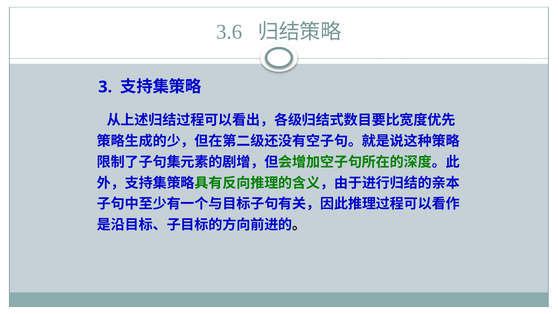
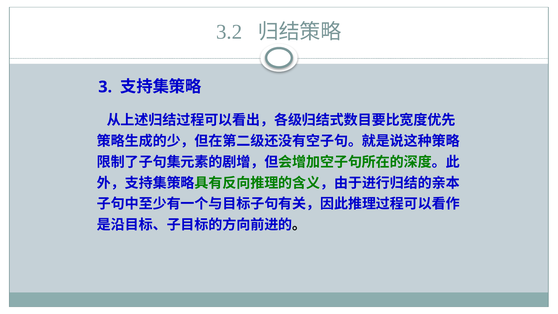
3.6: 3.6 -> 3.2
